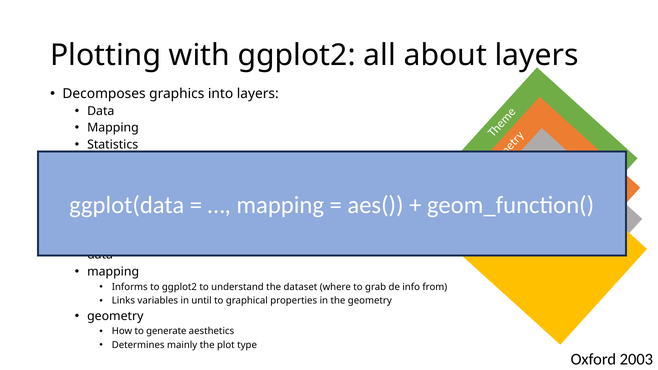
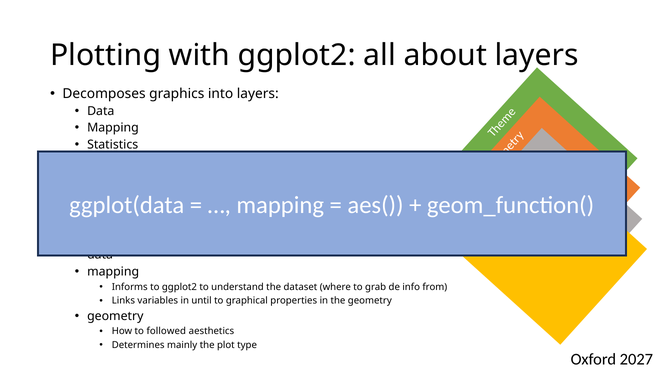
generate: generate -> followed
2003: 2003 -> 2027
